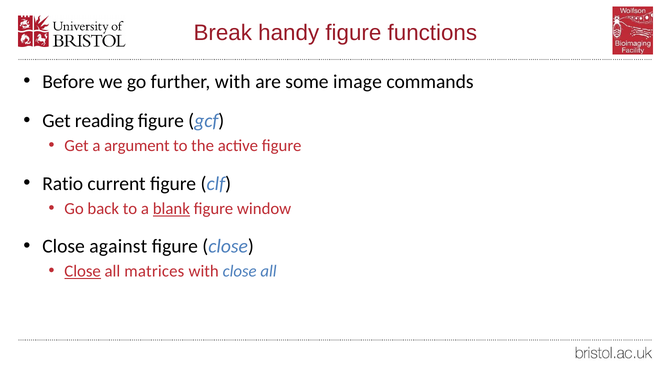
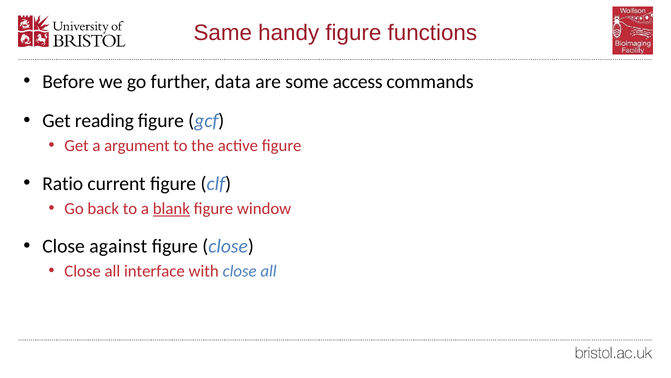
Break: Break -> Same
further with: with -> data
image: image -> access
Close at (83, 271) underline: present -> none
matrices: matrices -> interface
